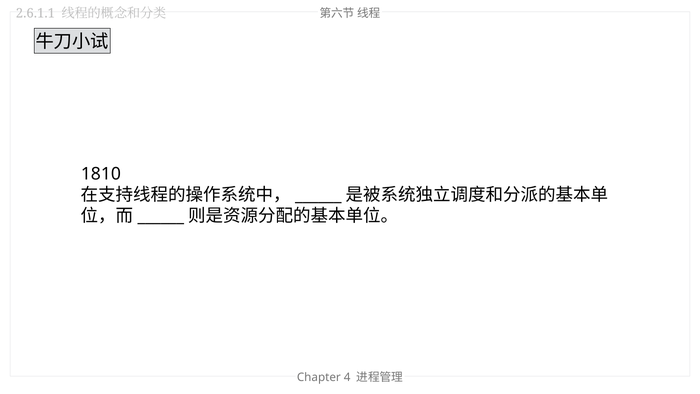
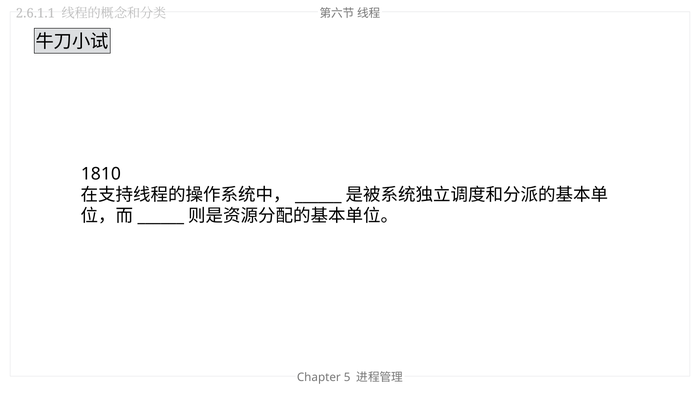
4: 4 -> 5
